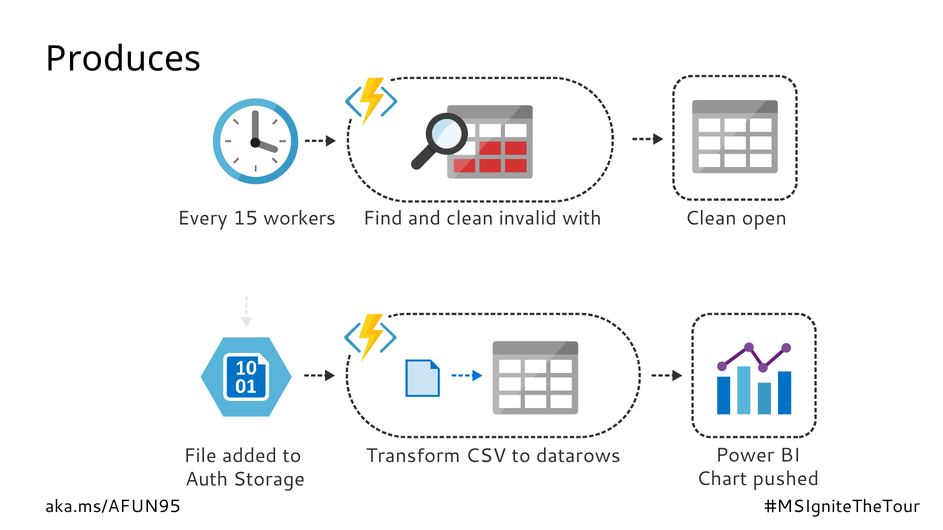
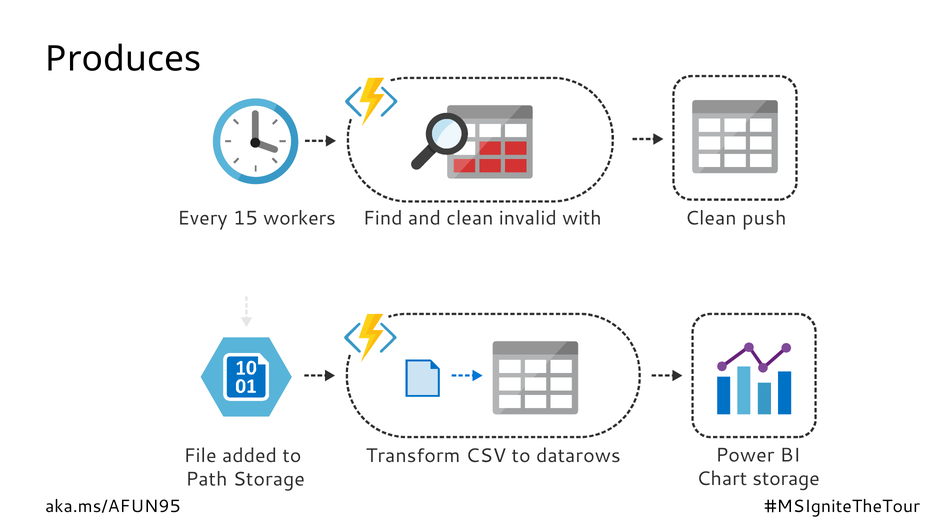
open: open -> push
Chart pushed: pushed -> storage
Auth: Auth -> Path
